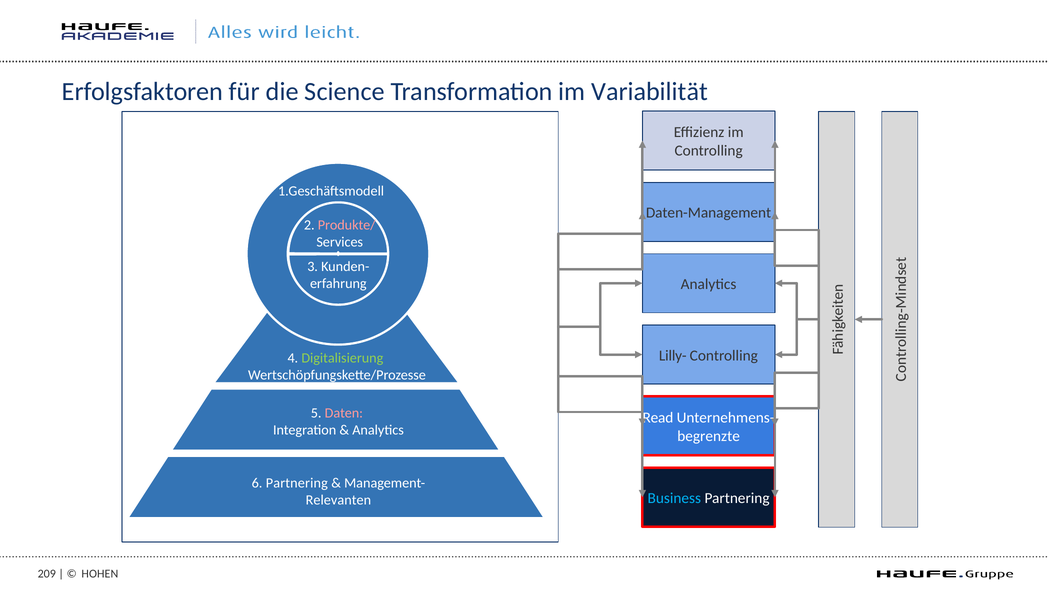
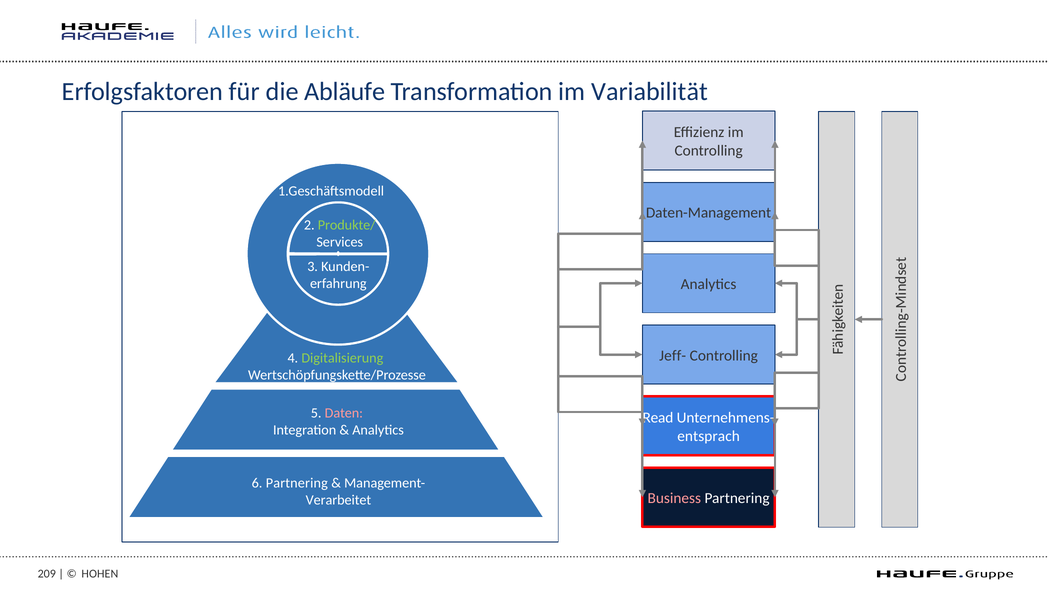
Science: Science -> Abläufe
Produkte/ colour: pink -> light green
Lilly-: Lilly- -> Jeff-
begrenzte: begrenzte -> entsprach
Business colour: light blue -> pink
Relevanten: Relevanten -> Verarbeitet
